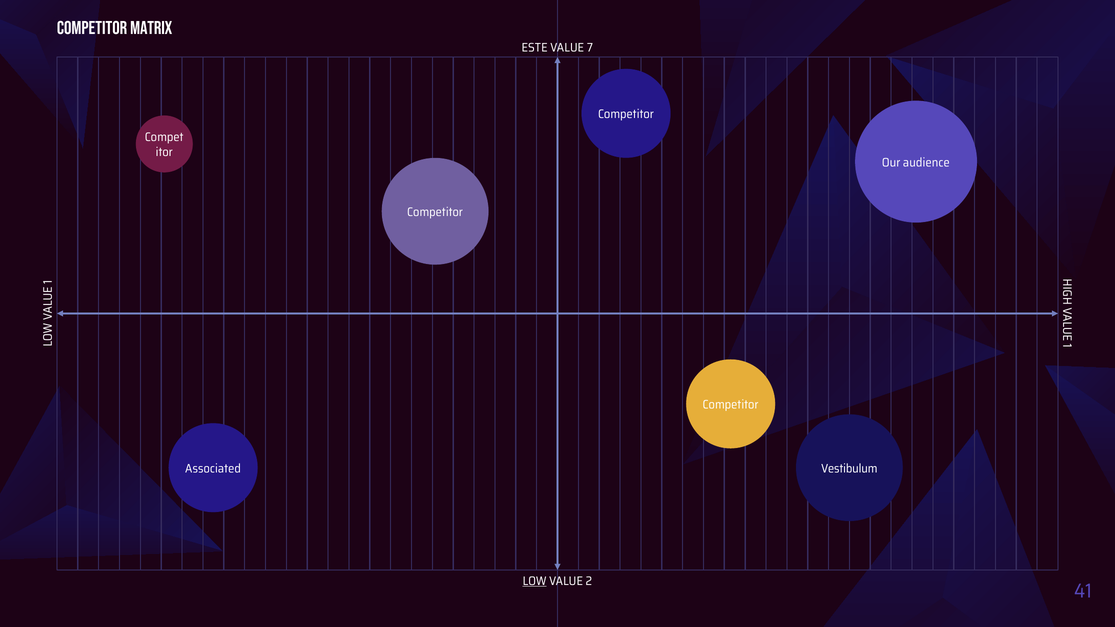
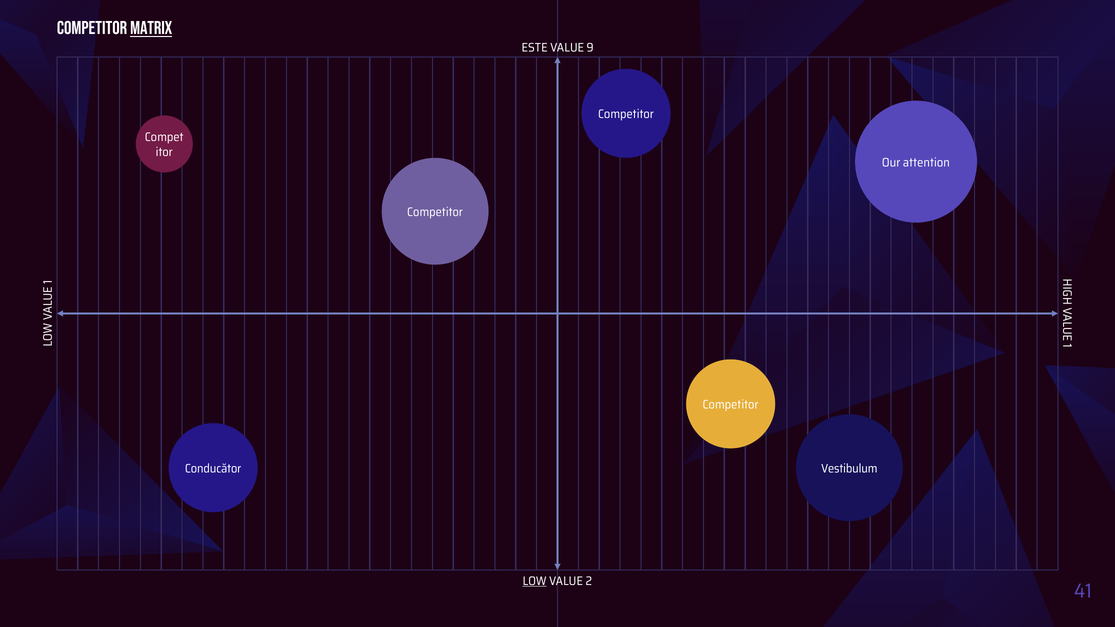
Matrix underline: none -> present
7: 7 -> 9
audience: audience -> attention
Associated: Associated -> Conducător
